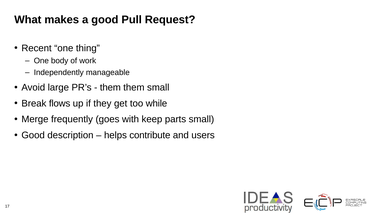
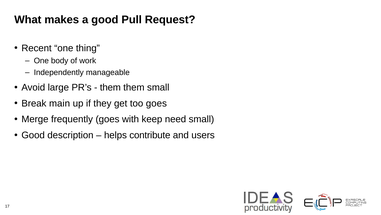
flows: flows -> main
too while: while -> goes
parts: parts -> need
